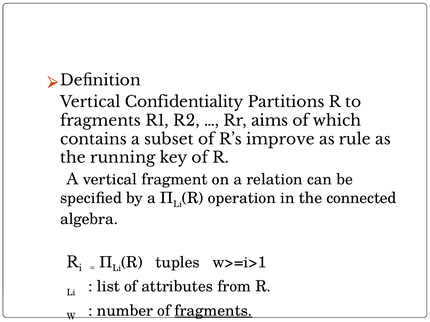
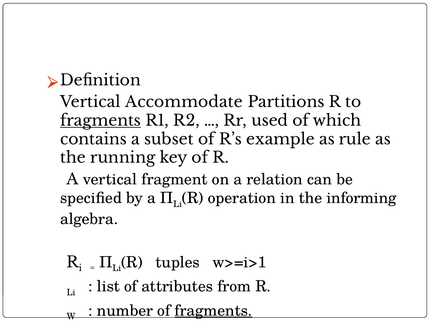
Confidentiality: Confidentiality -> Accommodate
fragments at (101, 121) underline: none -> present
aims: aims -> used
improve: improve -> example
connected: connected -> informing
